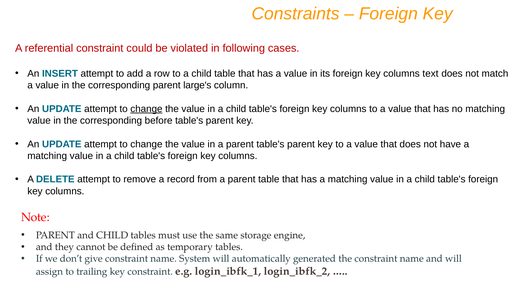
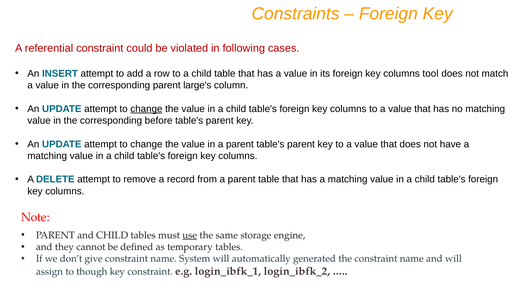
text: text -> tool
use underline: none -> present
trailing: trailing -> though
